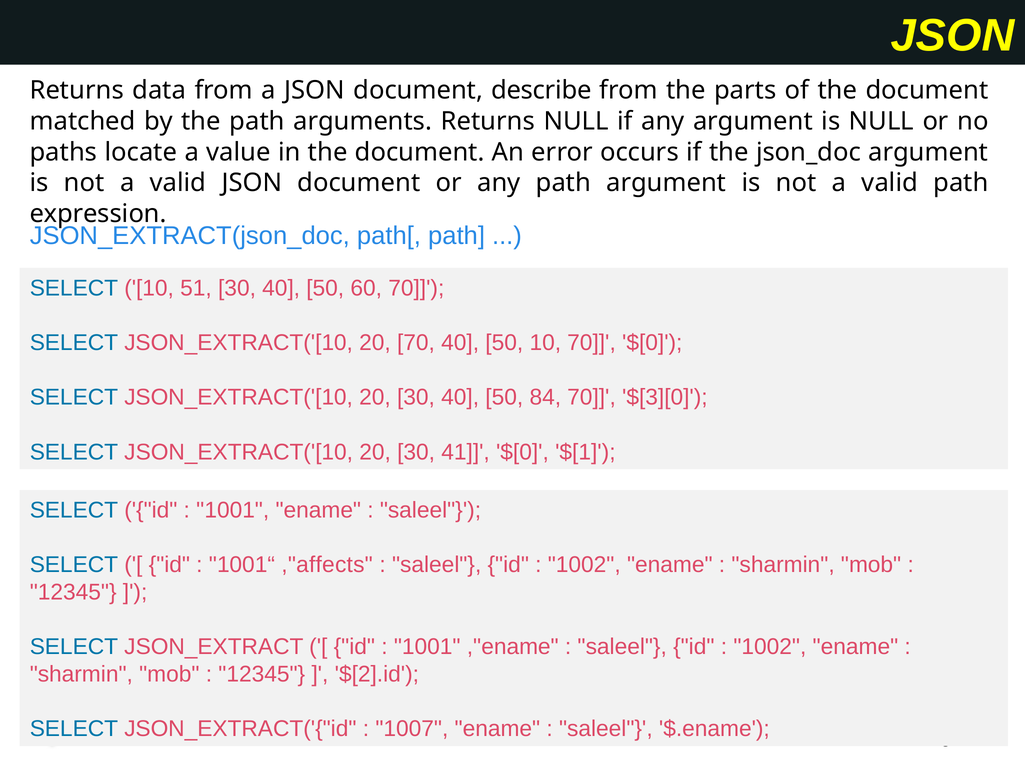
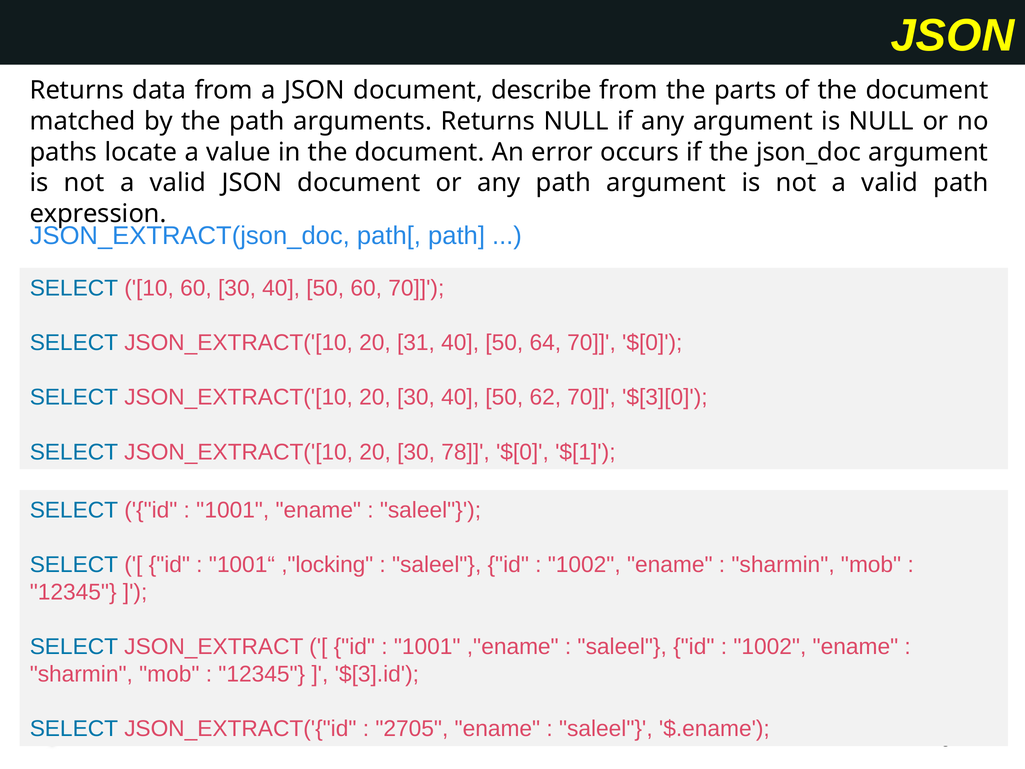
10 51: 51 -> 60
20 70: 70 -> 31
50 10: 10 -> 64
84: 84 -> 62
41: 41 -> 78
,"affects: ,"affects -> ,"locking
$[2].id: $[2].id -> $[3].id
1007: 1007 -> 2705
